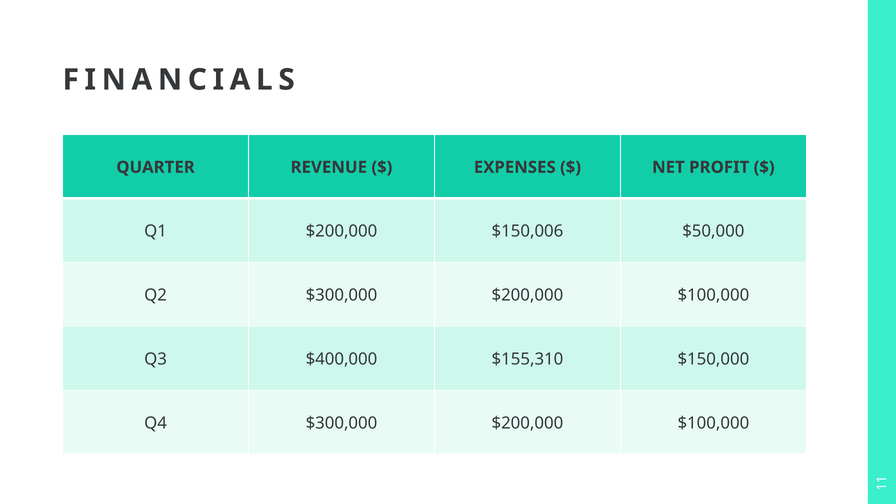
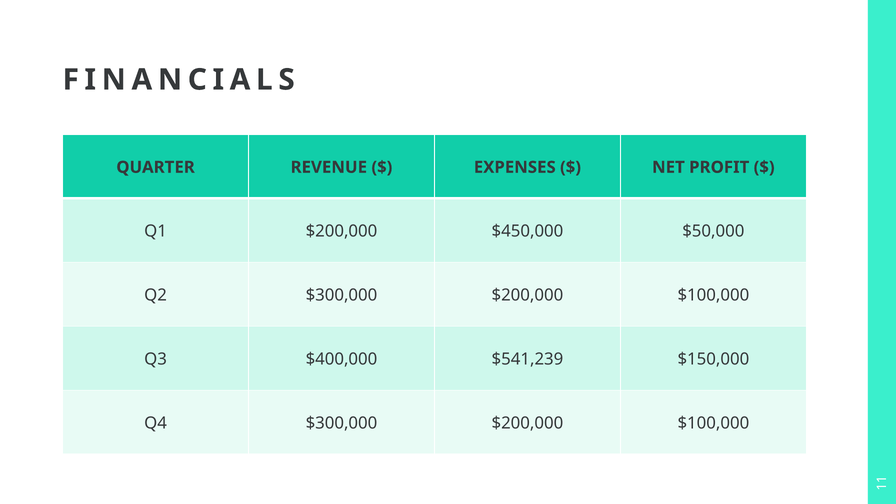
$150,006: $150,006 -> $450,000
$155,310: $155,310 -> $541,239
